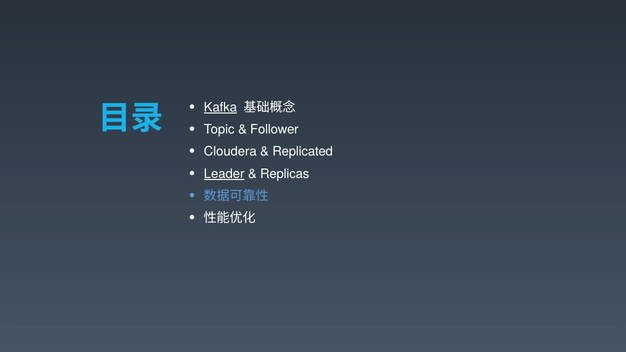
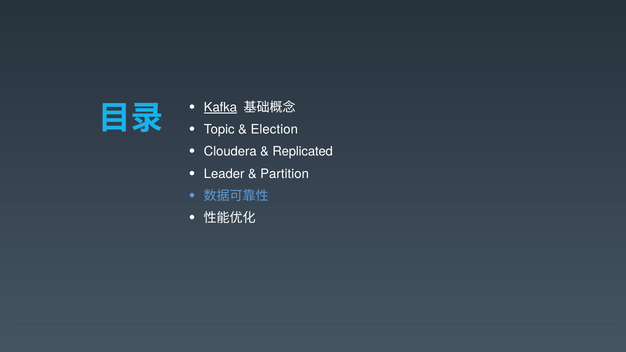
Follower: Follower -> Election
Leader underline: present -> none
Replicas: Replicas -> Partition
